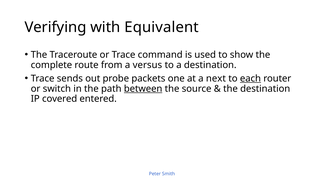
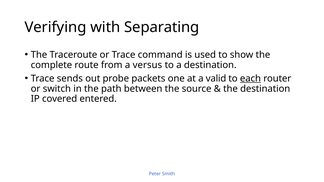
Equivalent: Equivalent -> Separating
next: next -> valid
between underline: present -> none
